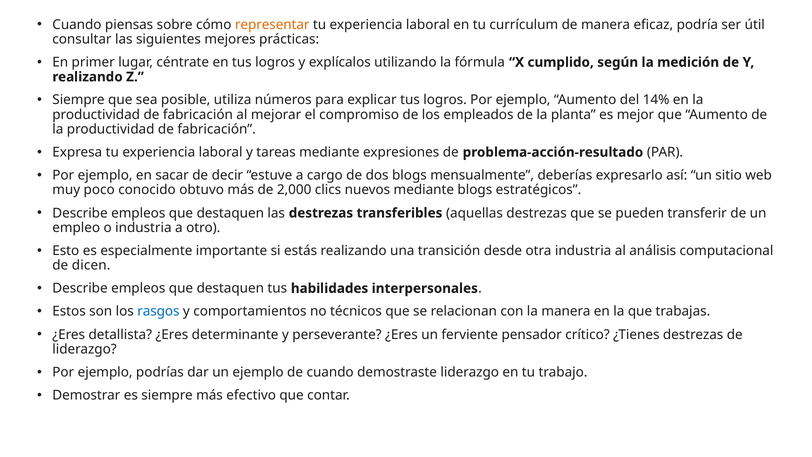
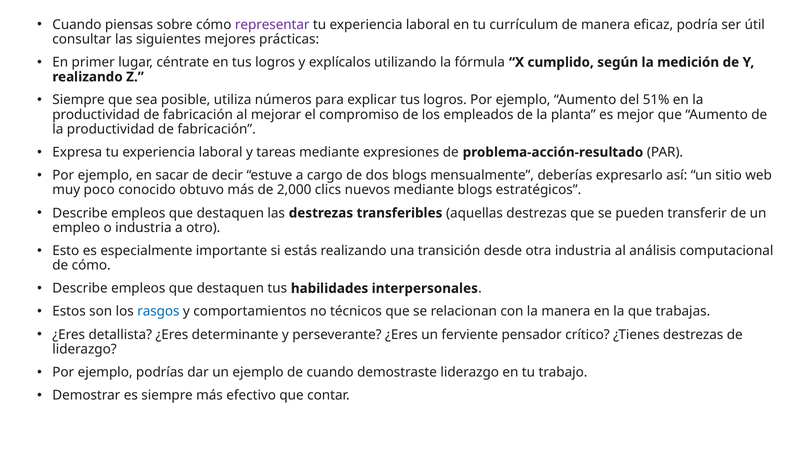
representar colour: orange -> purple
14%: 14% -> 51%
de dicen: dicen -> cómo
